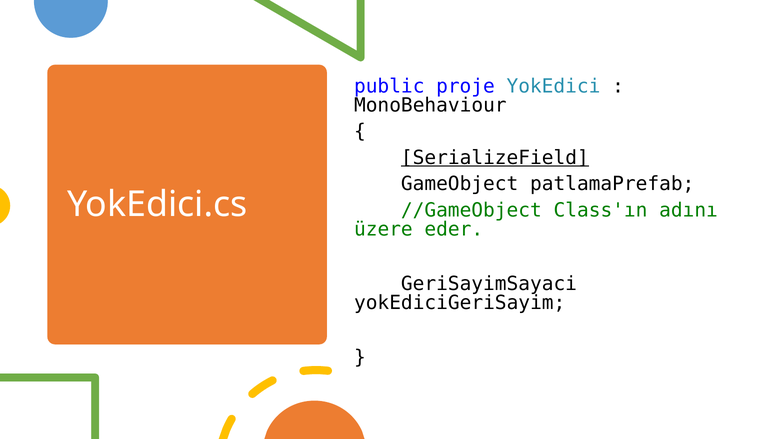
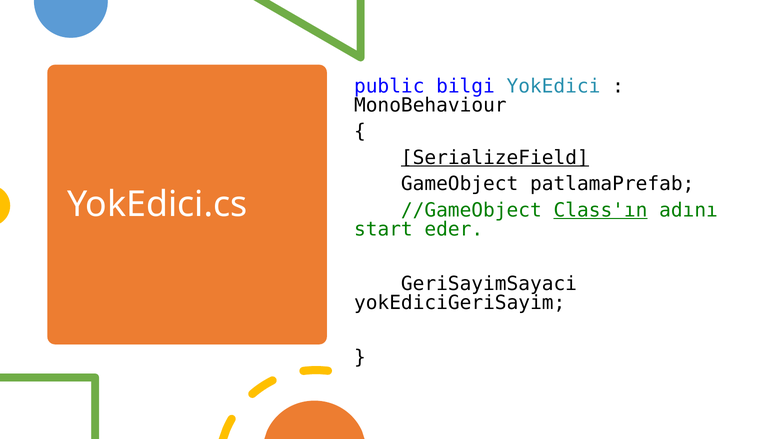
proje: proje -> bilgi
Class'ın underline: none -> present
üzere: üzere -> start
